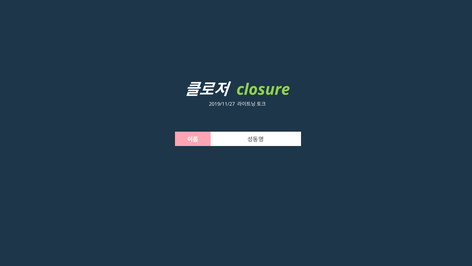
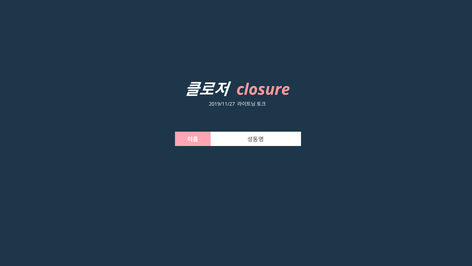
closure colour: light green -> pink
